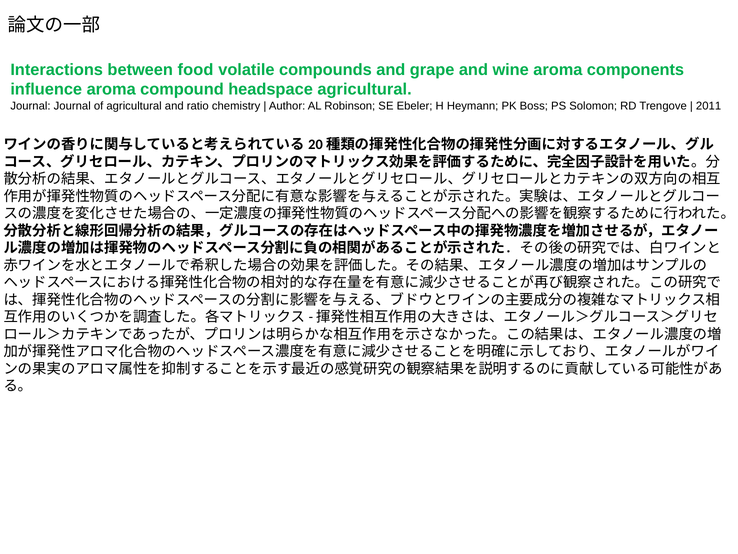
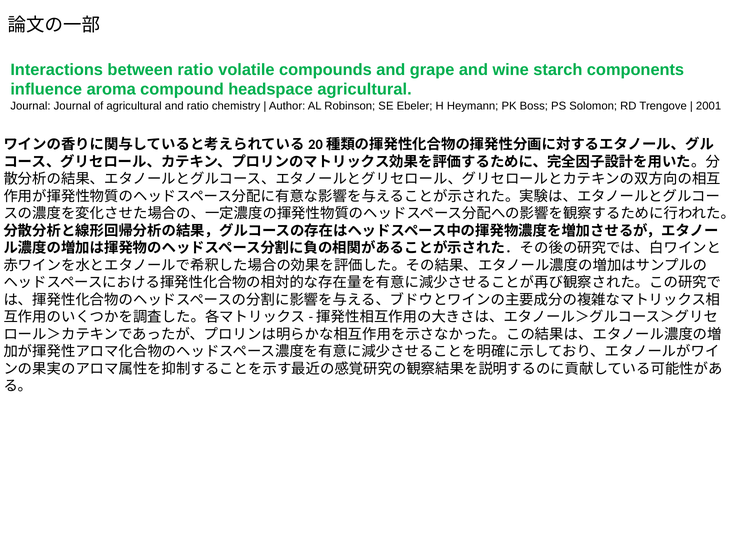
between food: food -> ratio
wine aroma: aroma -> starch
2011: 2011 -> 2001
